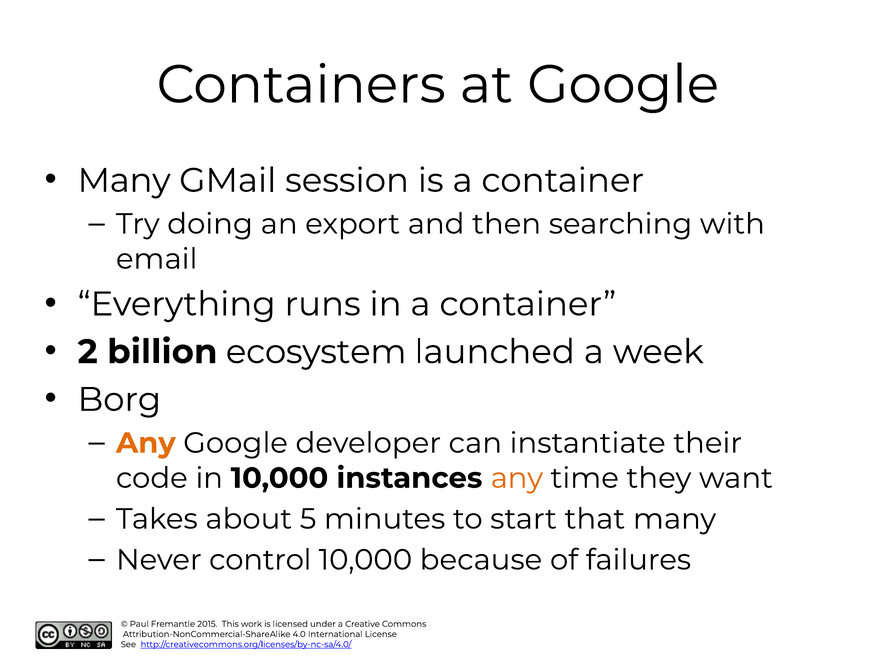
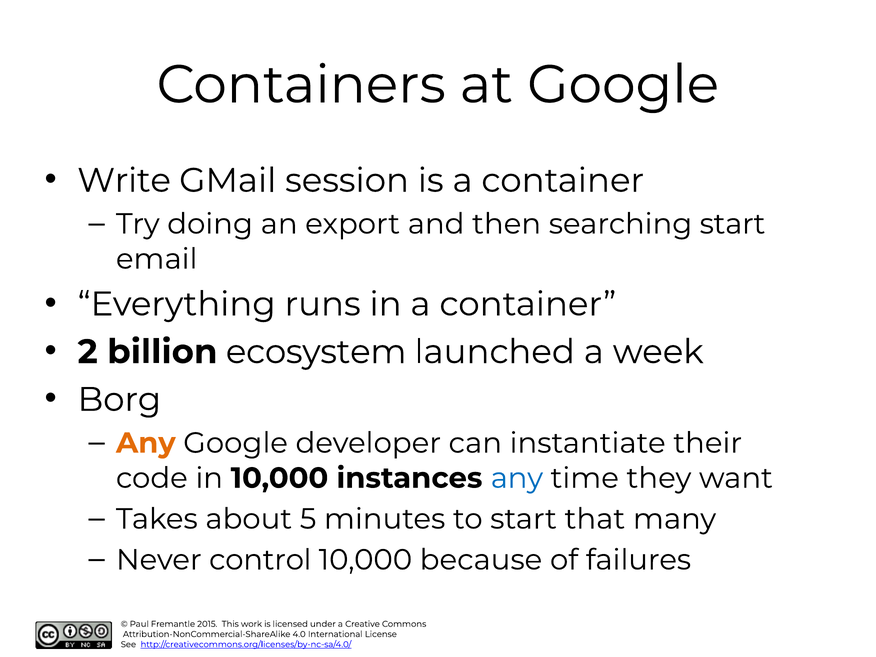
Many at (124, 181): Many -> Write
searching with: with -> start
any at (517, 478) colour: orange -> blue
